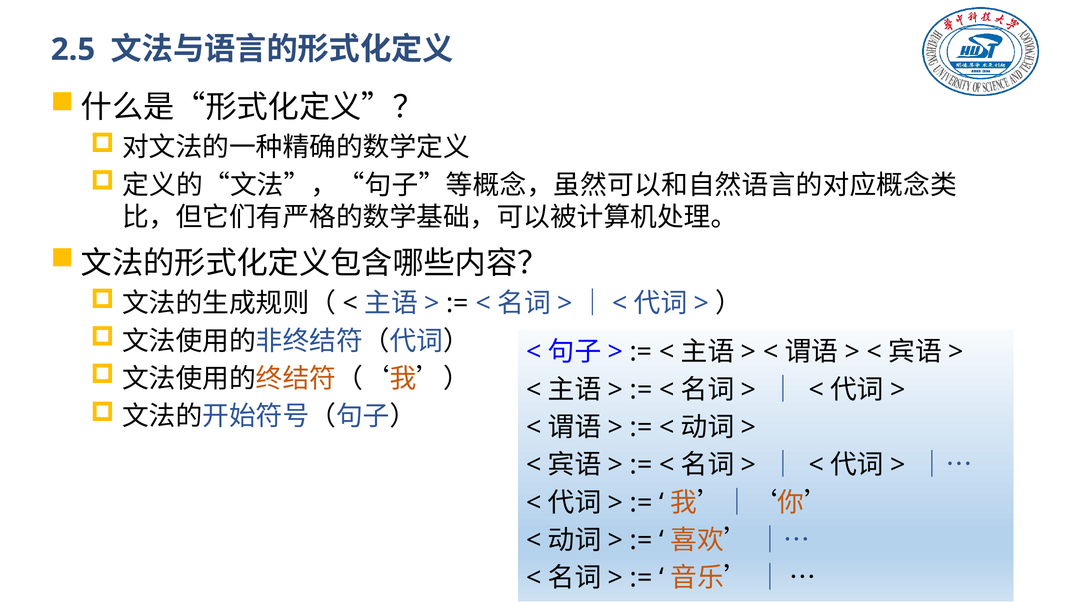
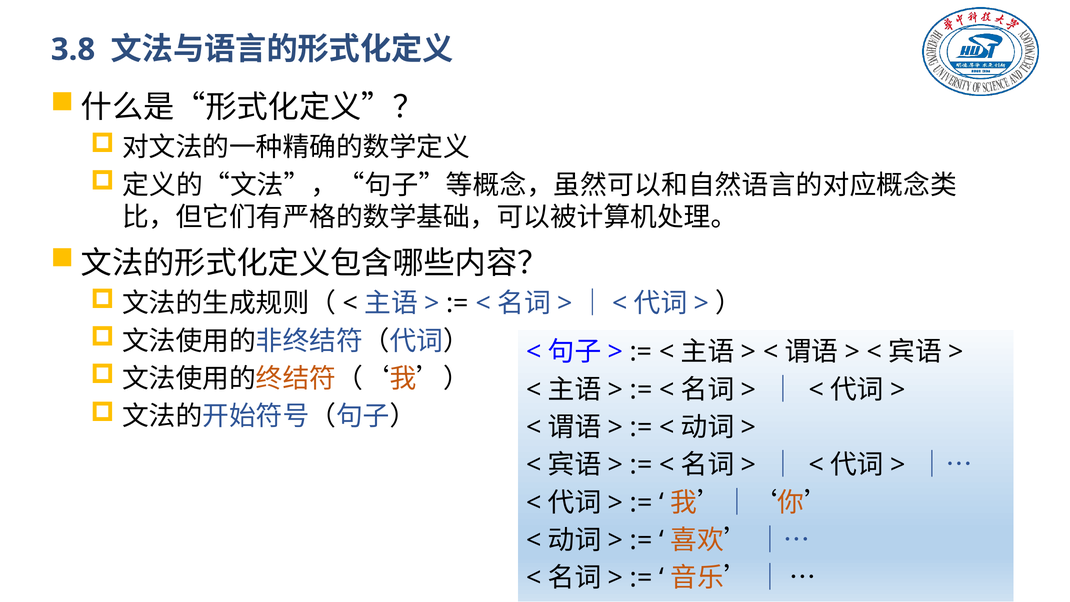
2.5: 2.5 -> 3.8
